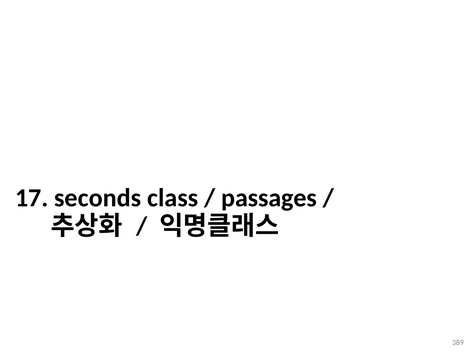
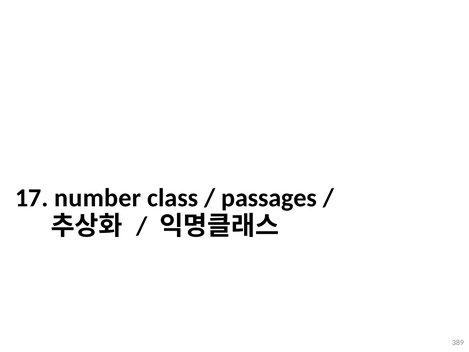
seconds: seconds -> number
